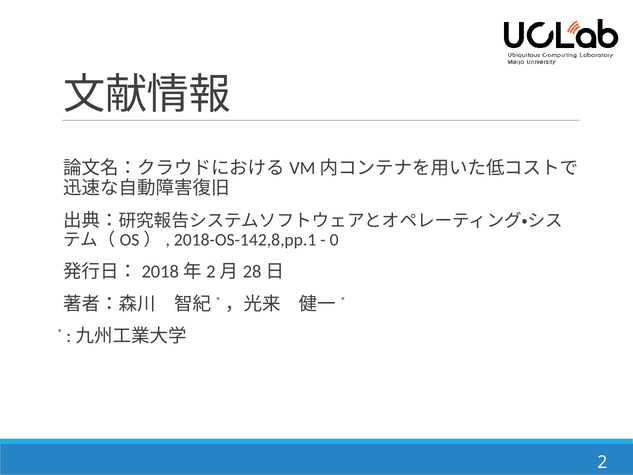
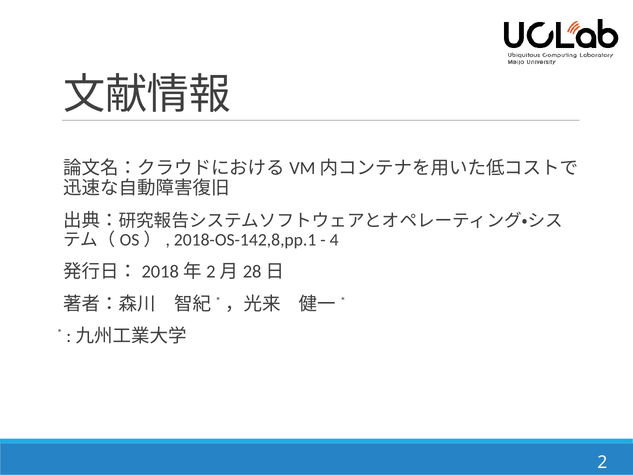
0: 0 -> 4
